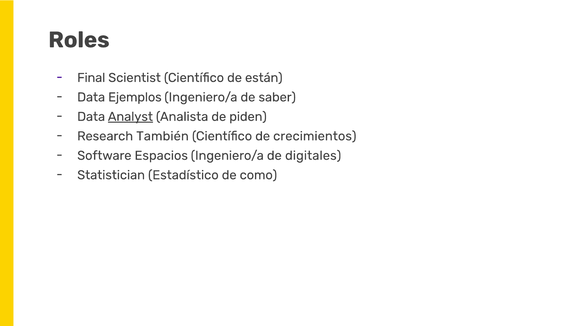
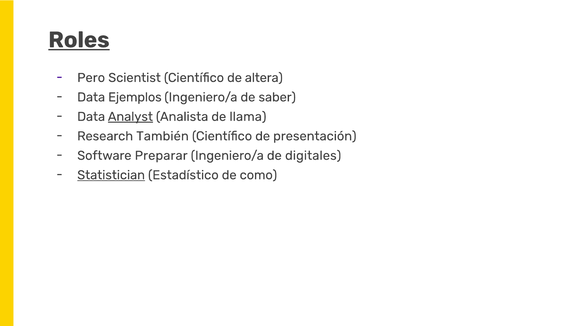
Roles underline: none -> present
Final: Final -> Pero
están: están -> altera
piden: piden -> llama
crecimientos: crecimientos -> presentación
Espacios: Espacios -> Preparar
Statistician underline: none -> present
